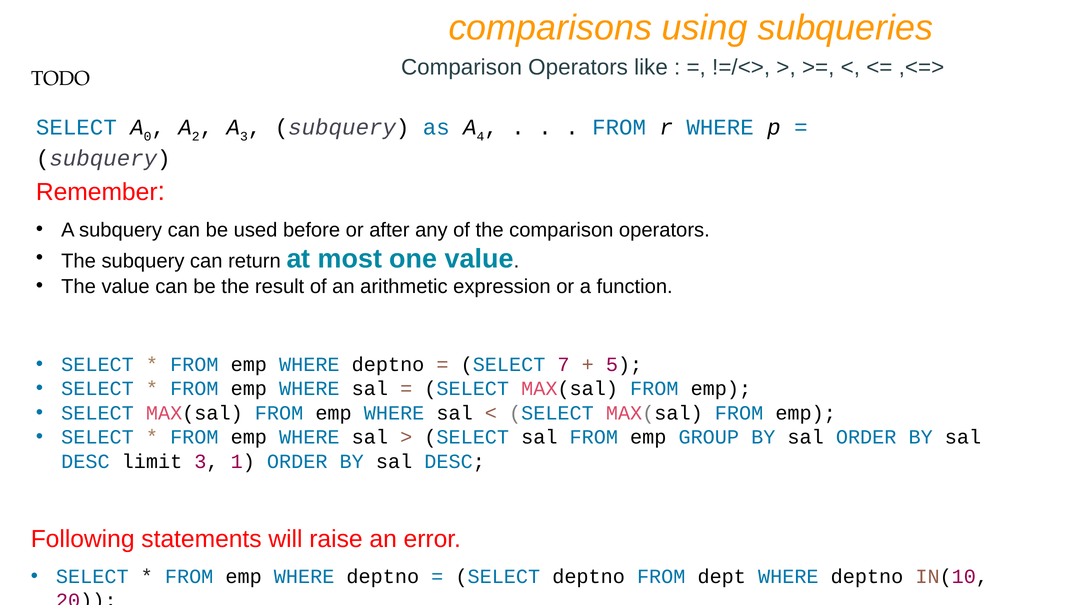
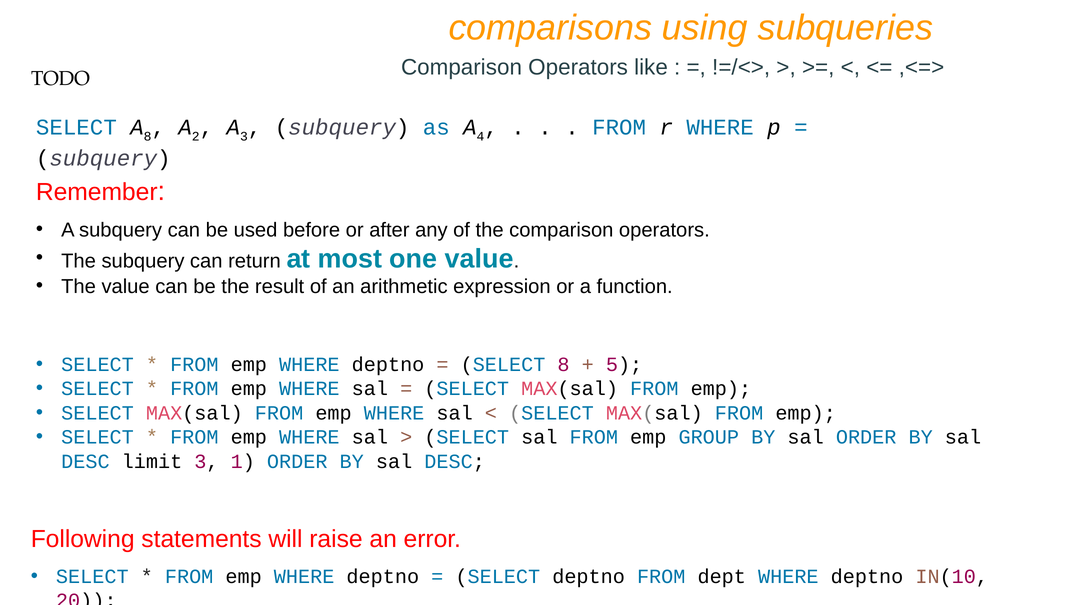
A 0: 0 -> 8
SELECT 7: 7 -> 8
